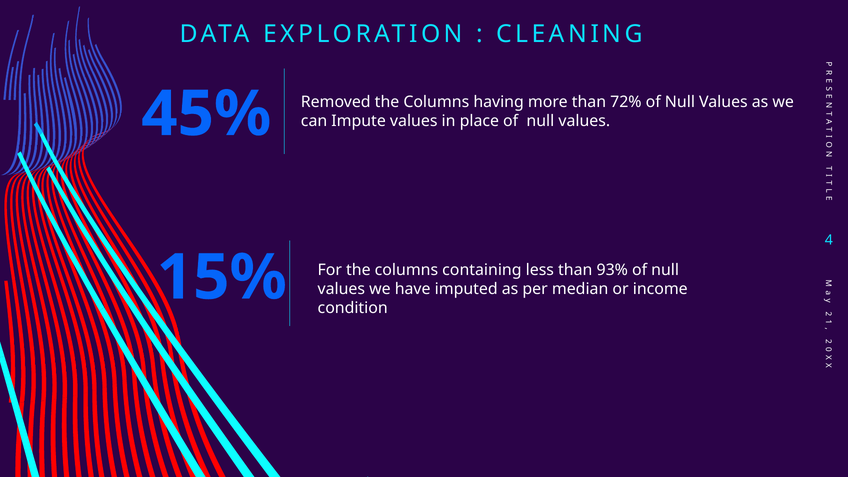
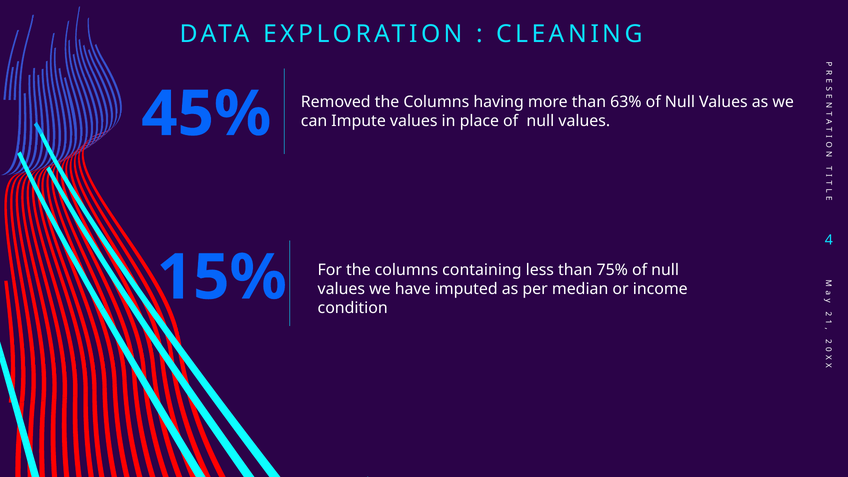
72%: 72% -> 63%
93%: 93% -> 75%
